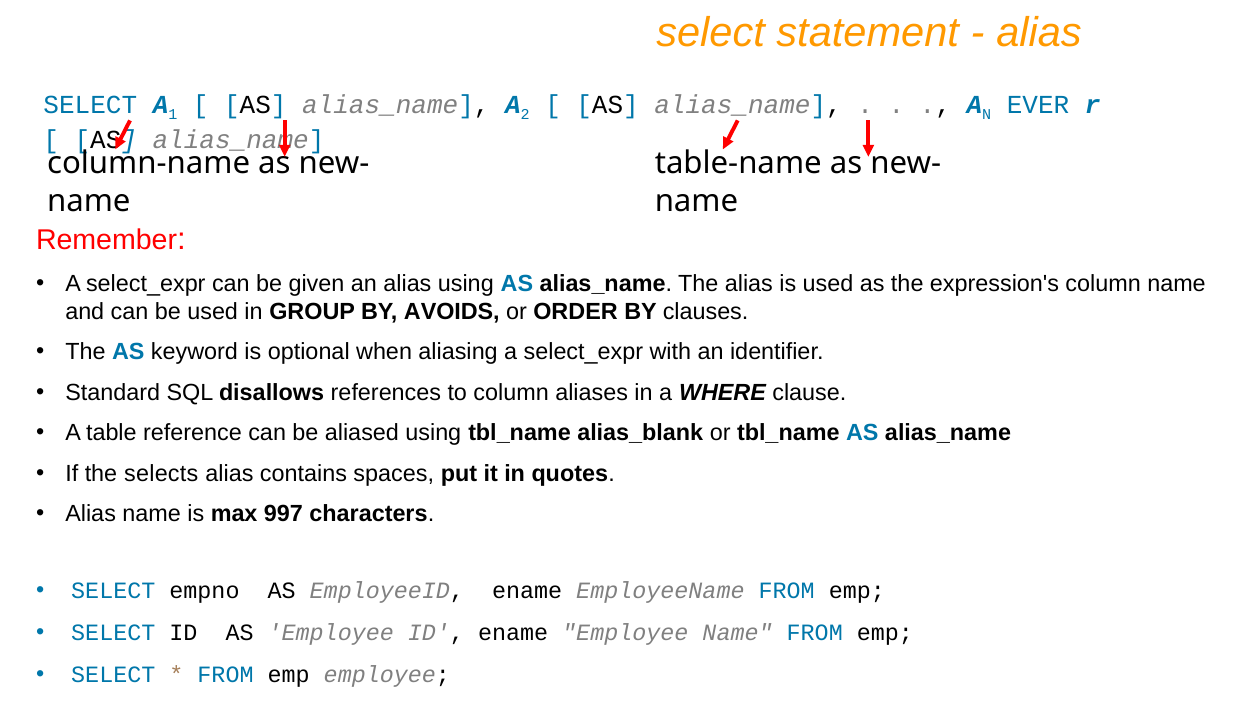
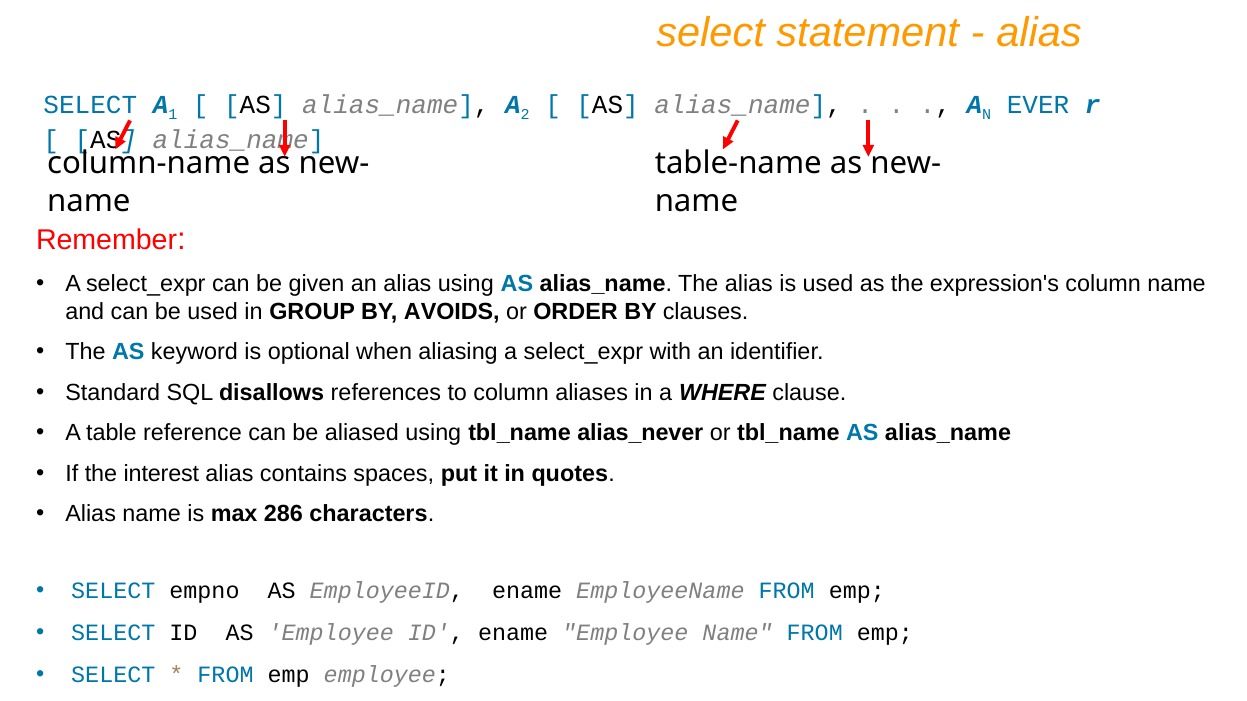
alias_blank: alias_blank -> alias_never
selects: selects -> interest
997: 997 -> 286
